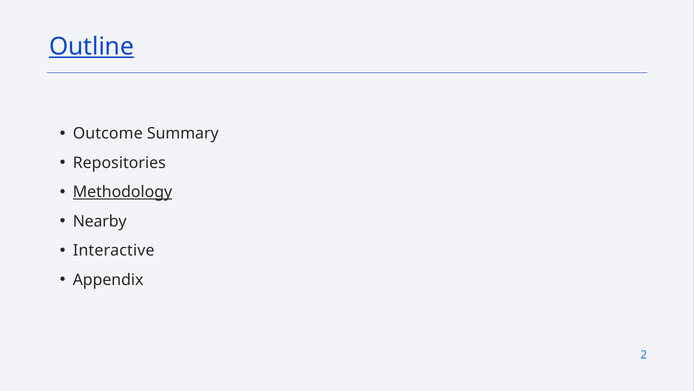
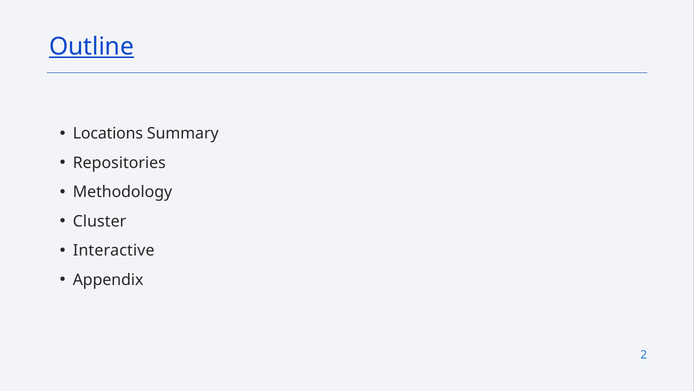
Outcome: Outcome -> Locations
Methodology underline: present -> none
Nearby: Nearby -> Cluster
